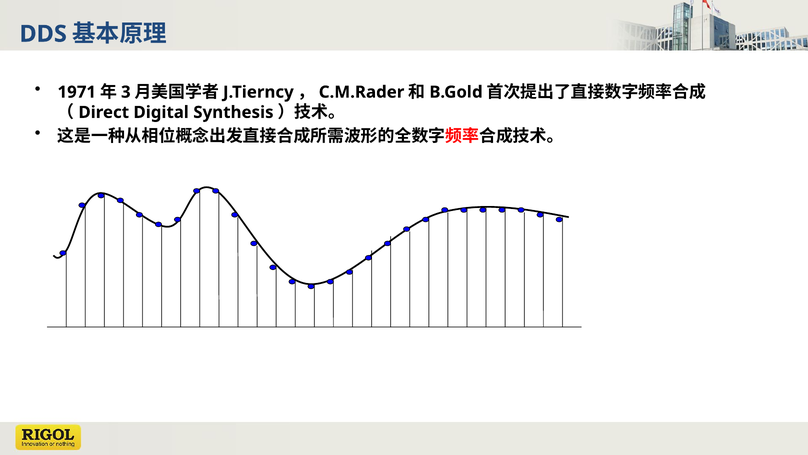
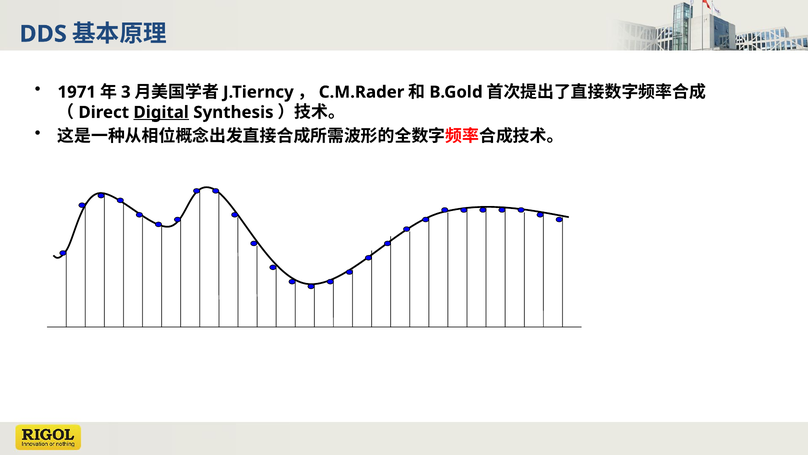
Digital underline: none -> present
